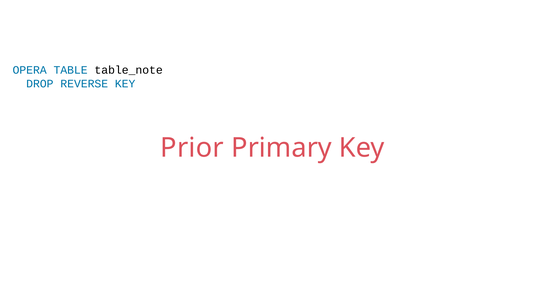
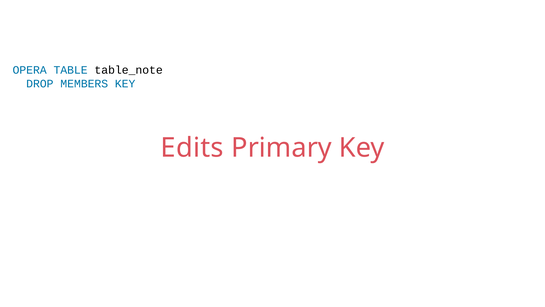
REVERSE: REVERSE -> MEMBERS
Prior: Prior -> Edits
